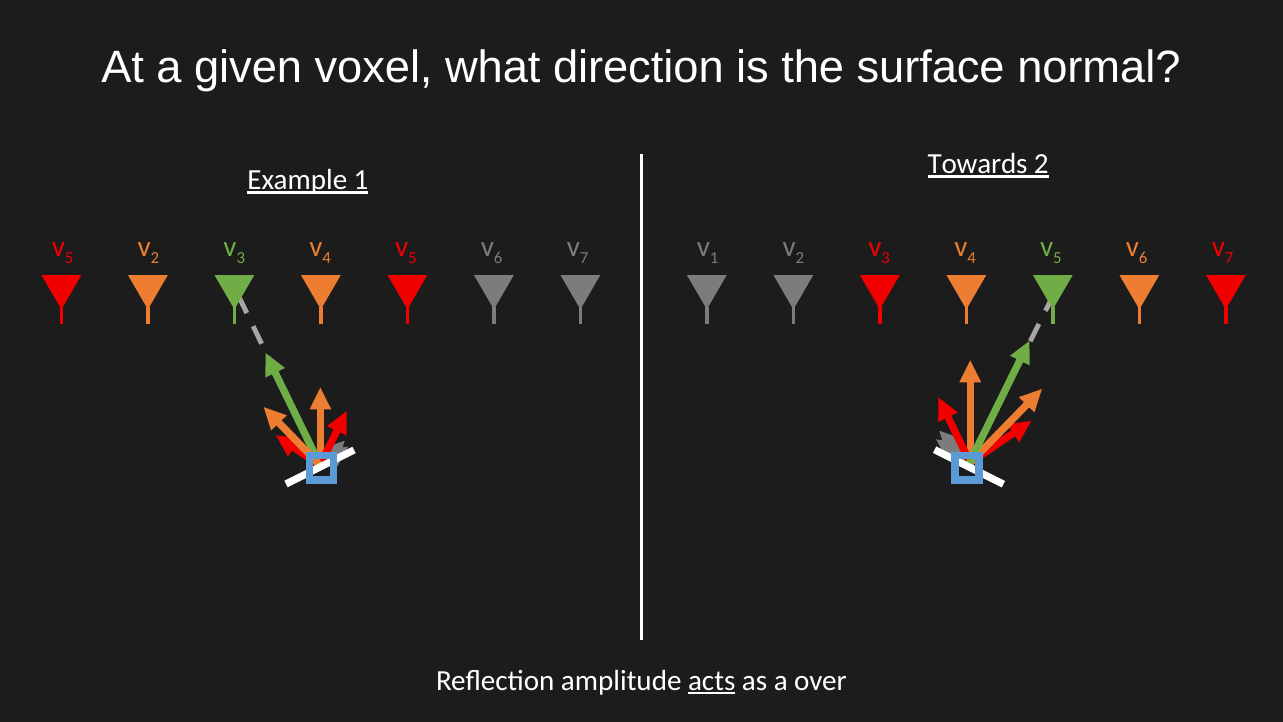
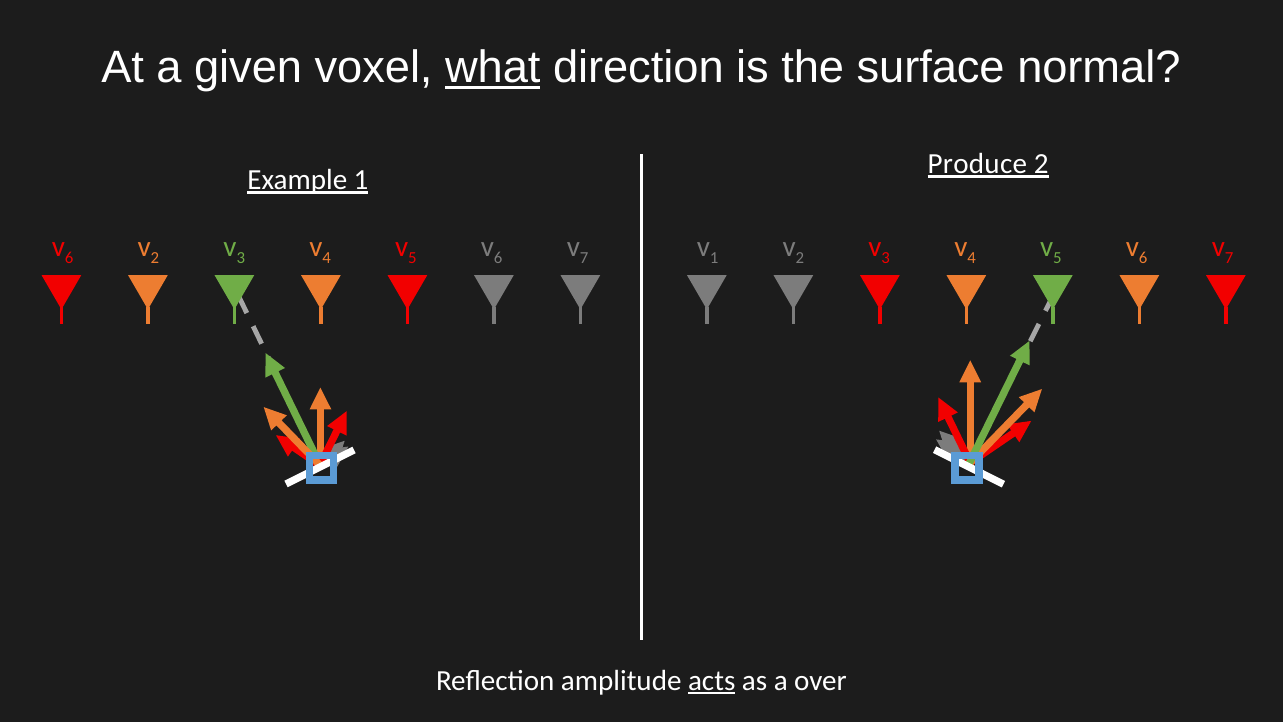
what underline: none -> present
Towards: Towards -> Produce
5 at (69, 258): 5 -> 6
